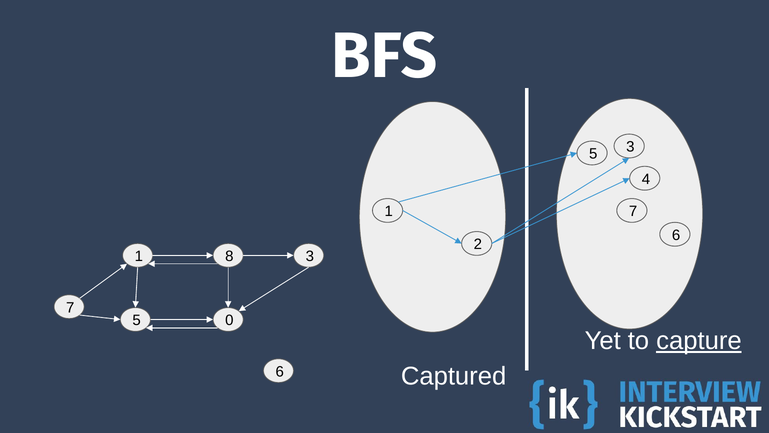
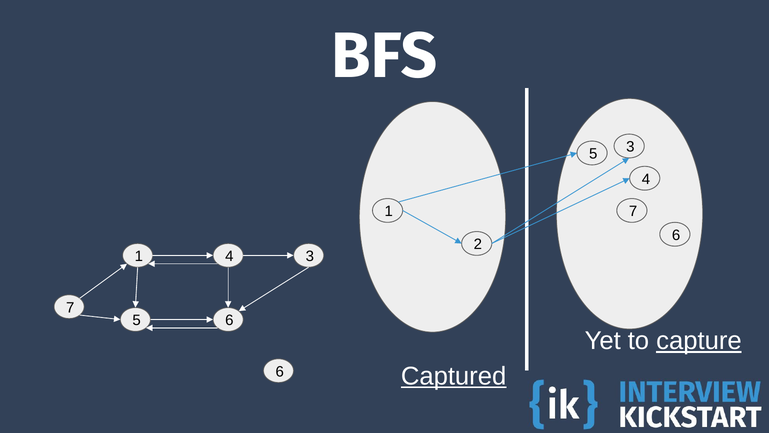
1 8: 8 -> 4
5 0: 0 -> 6
Captured underline: none -> present
